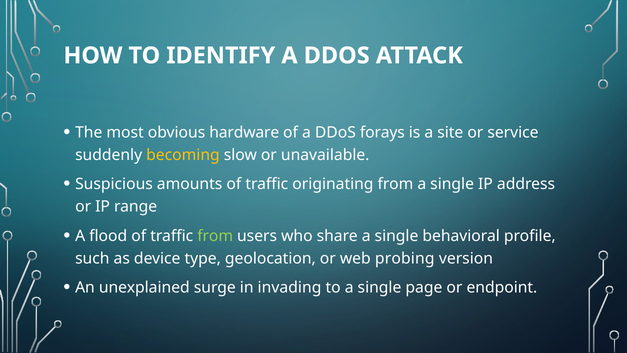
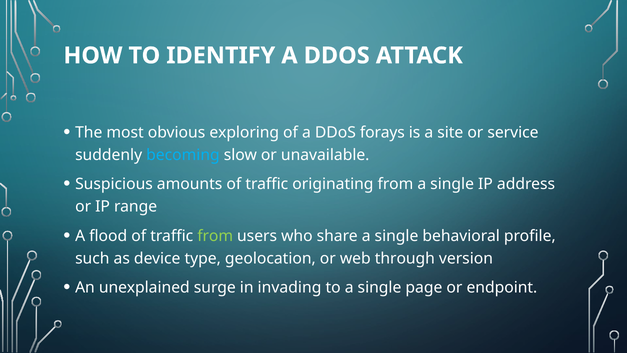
hardware: hardware -> exploring
becoming colour: yellow -> light blue
probing: probing -> through
